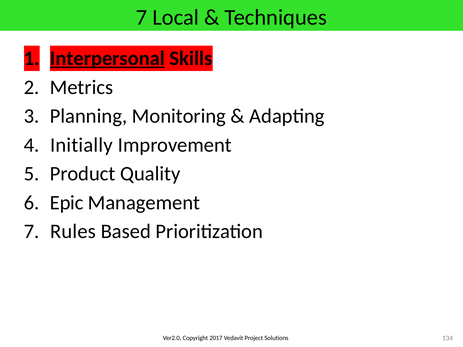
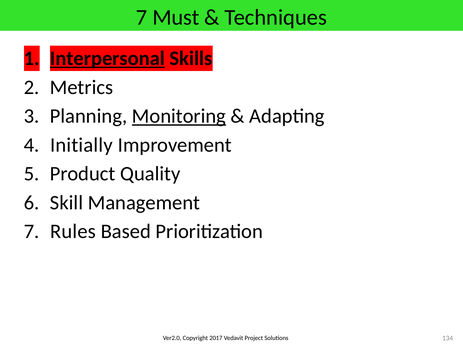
Local: Local -> Must
Monitoring underline: none -> present
Epic: Epic -> Skill
